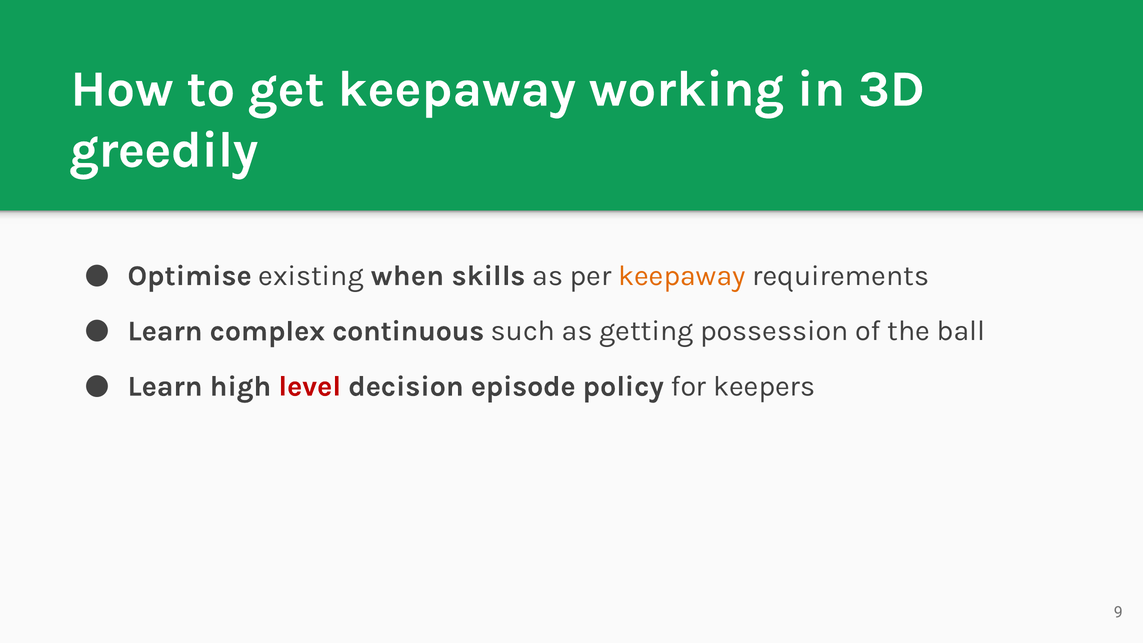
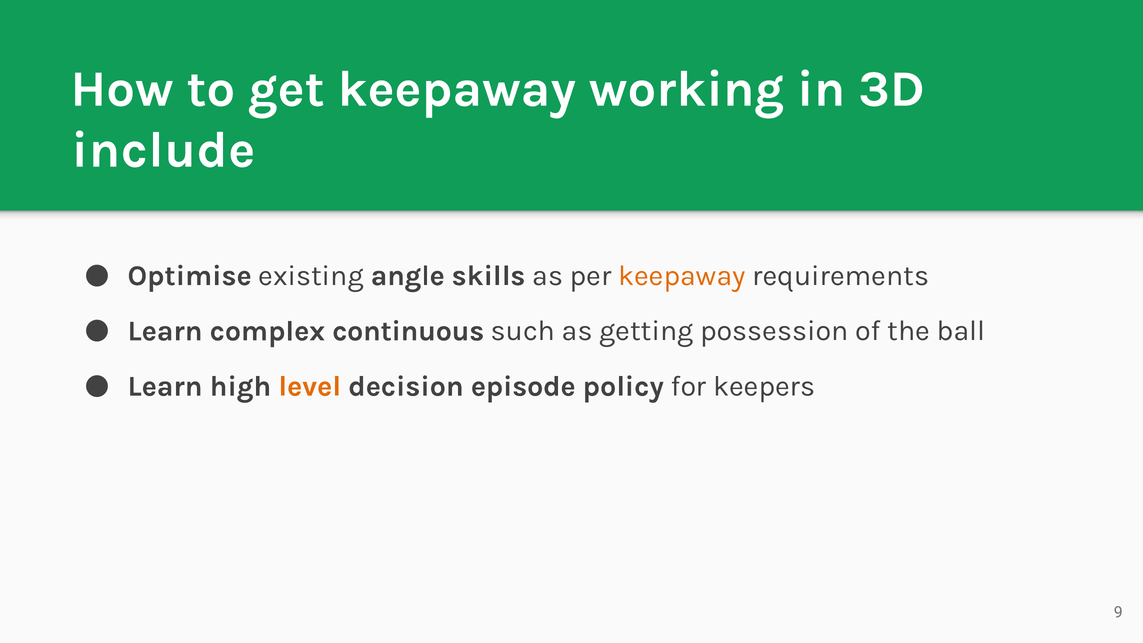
greedily: greedily -> include
when: when -> angle
level colour: red -> orange
